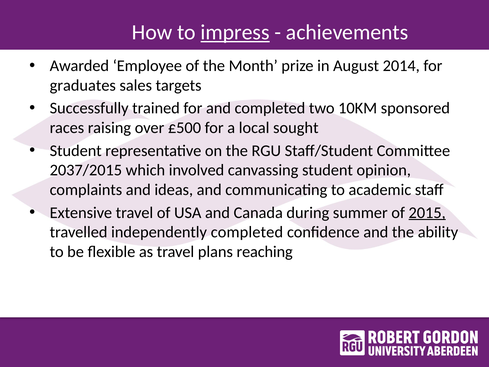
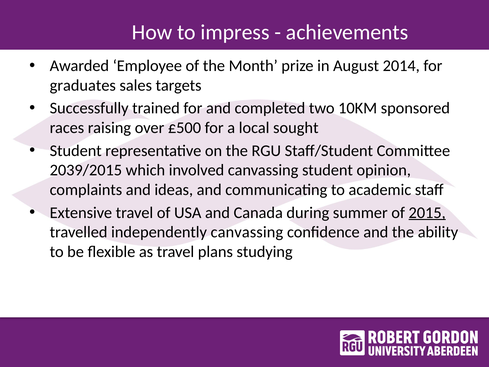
impress underline: present -> none
2037/2015: 2037/2015 -> 2039/2015
independently completed: completed -> canvassing
reaching: reaching -> studying
